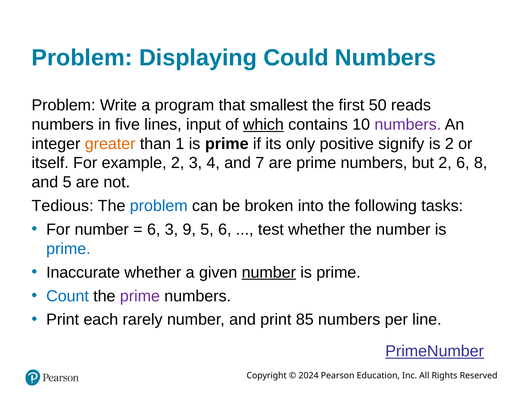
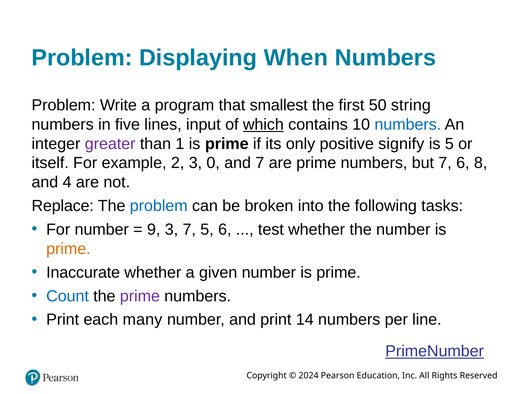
Could: Could -> When
reads: reads -> string
numbers at (408, 124) colour: purple -> blue
greater colour: orange -> purple
is 2: 2 -> 5
4: 4 -> 0
but 2: 2 -> 7
and 5: 5 -> 4
Tedious: Tedious -> Replace
6 at (154, 229): 6 -> 9
3 9: 9 -> 7
prime at (68, 249) colour: blue -> orange
number at (269, 272) underline: present -> none
rarely: rarely -> many
85: 85 -> 14
